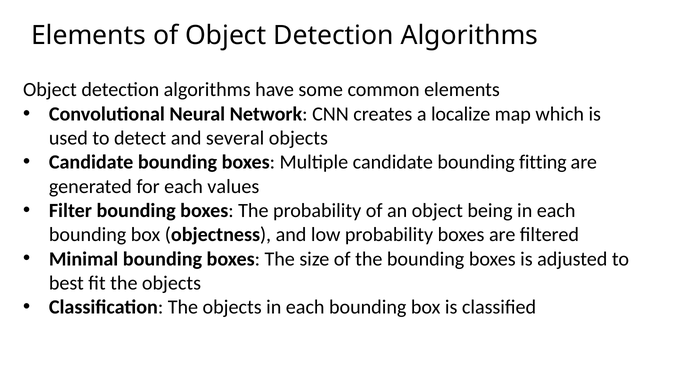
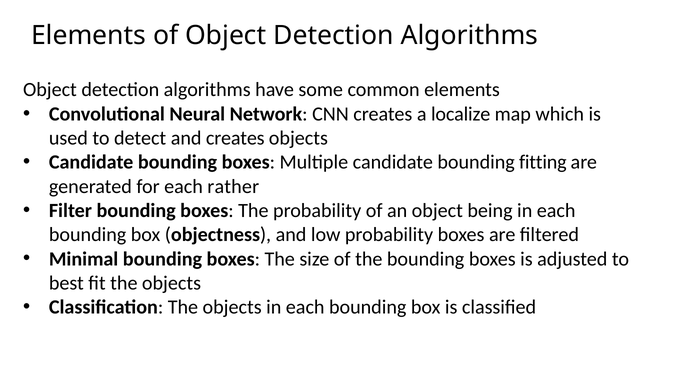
and several: several -> creates
values: values -> rather
